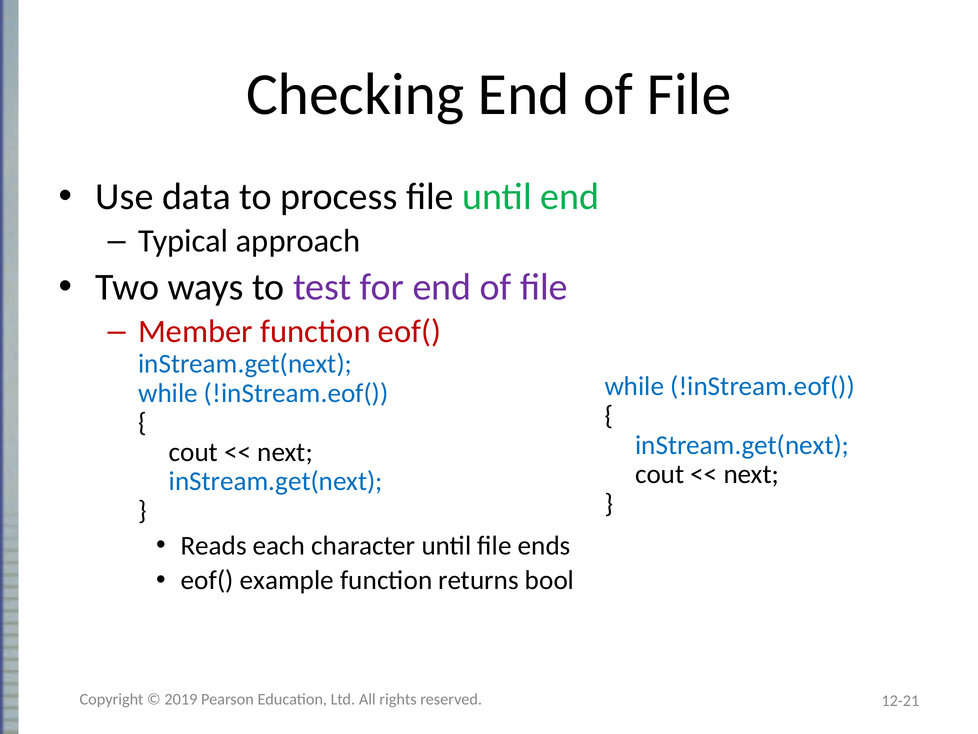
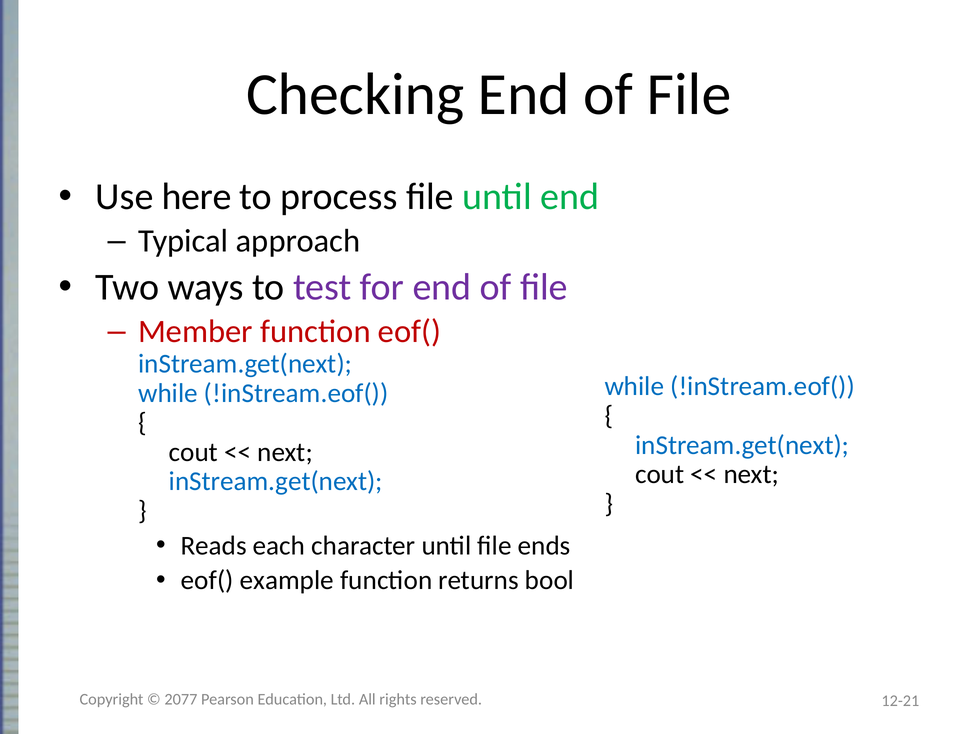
data: data -> here
2019: 2019 -> 2077
